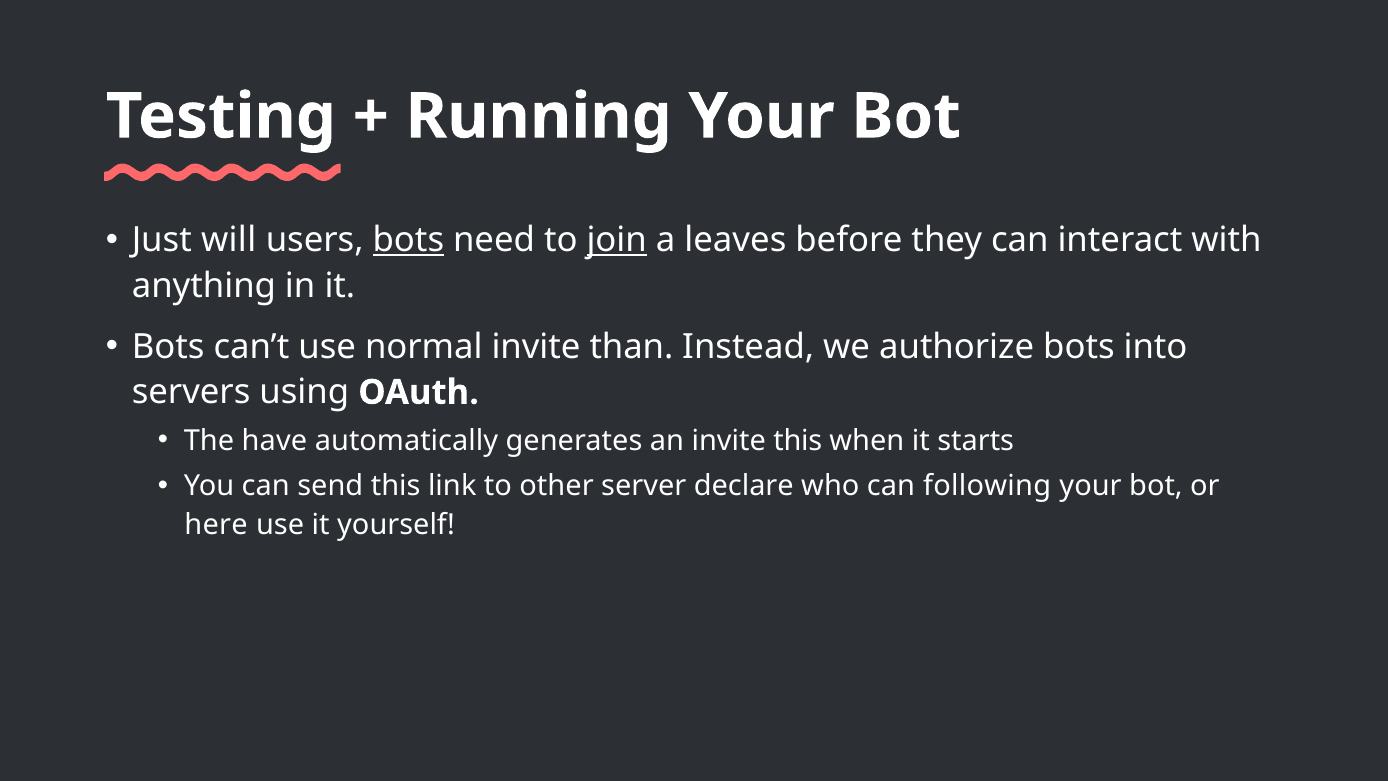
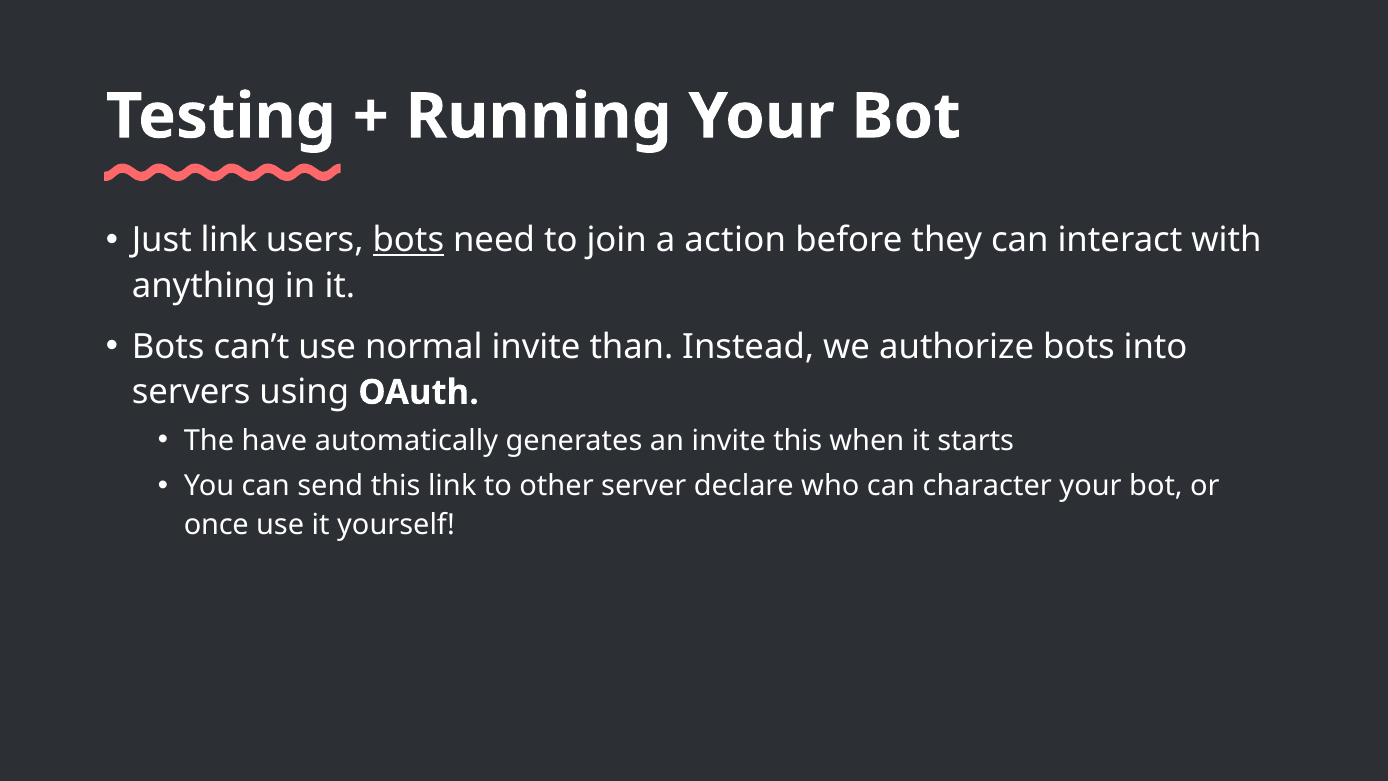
Just will: will -> link
join underline: present -> none
leaves: leaves -> action
following: following -> character
here: here -> once
